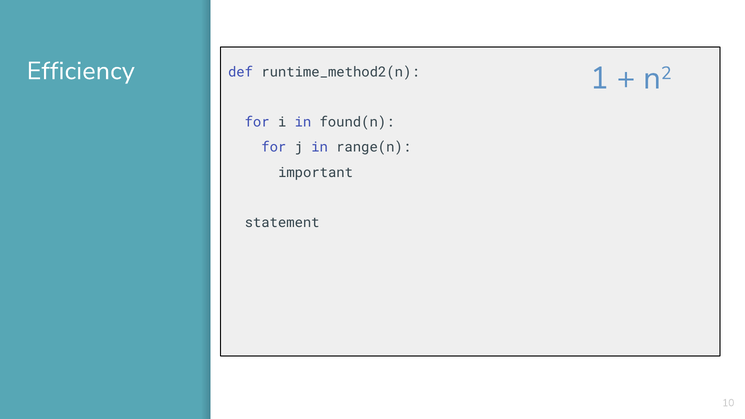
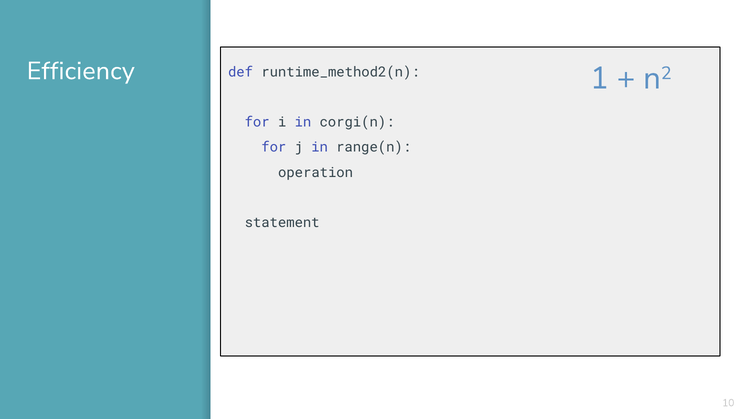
found(n: found(n -> corgi(n
important: important -> operation
